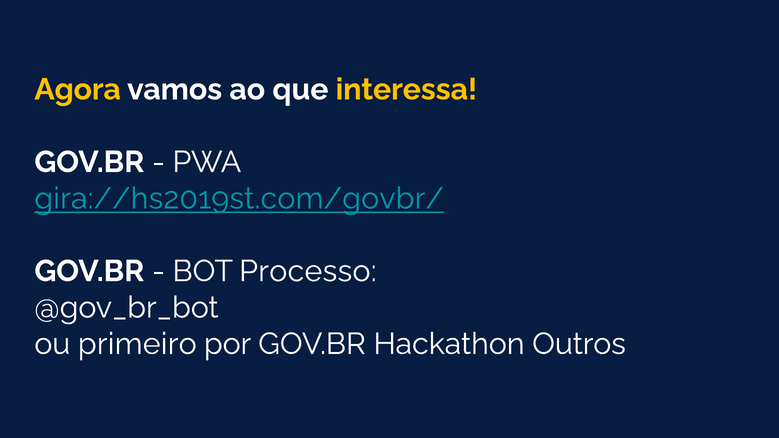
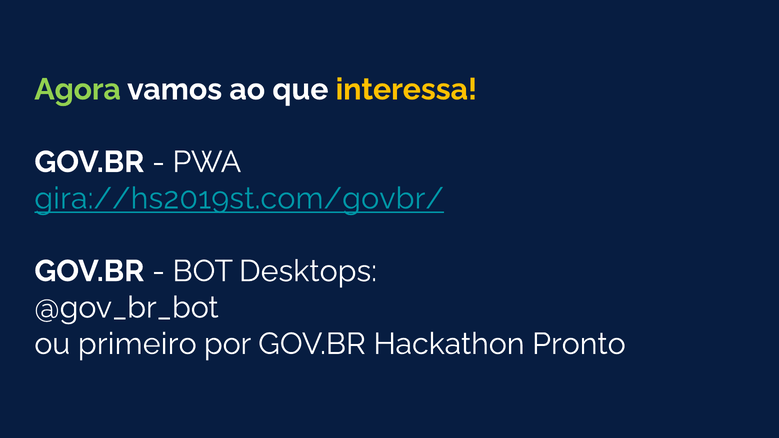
Agora colour: yellow -> light green
Processo: Processo -> Desktops
Outros: Outros -> Pronto
